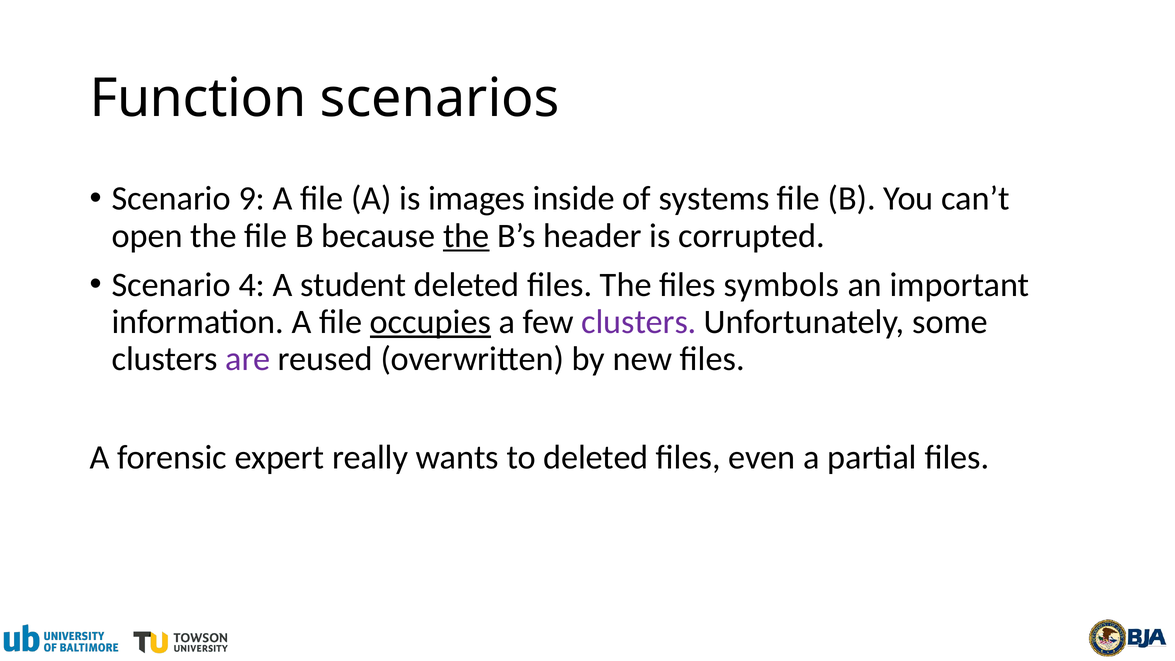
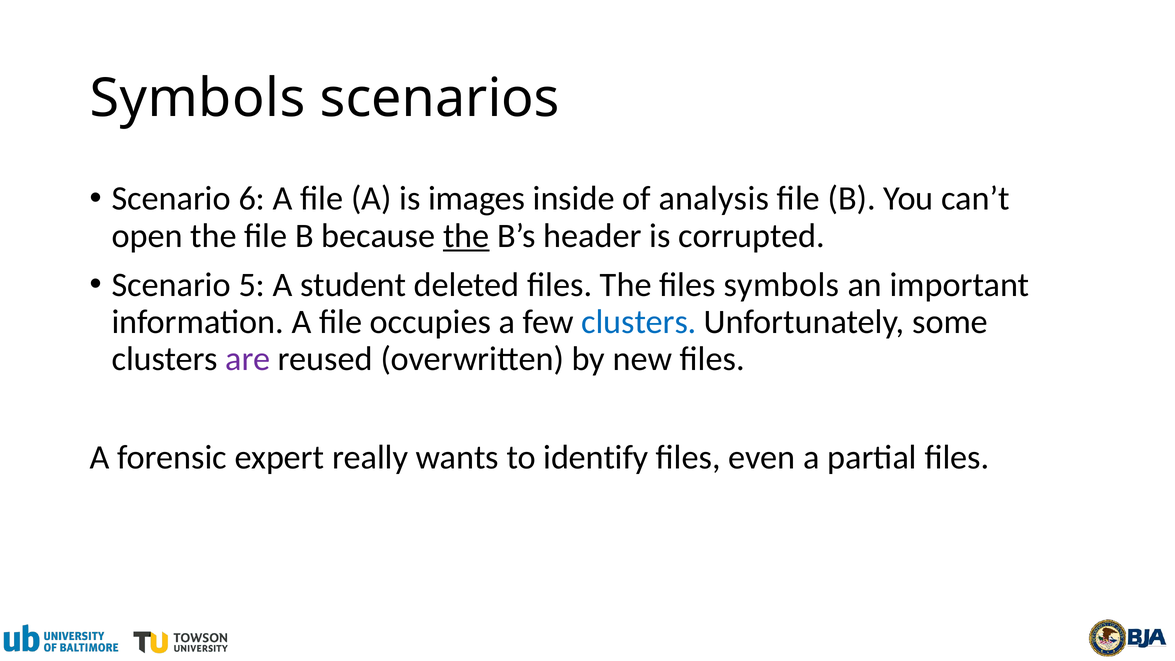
Function at (198, 99): Function -> Symbols
9: 9 -> 6
systems: systems -> analysis
4: 4 -> 5
occupies underline: present -> none
clusters at (639, 322) colour: purple -> blue
to deleted: deleted -> identify
